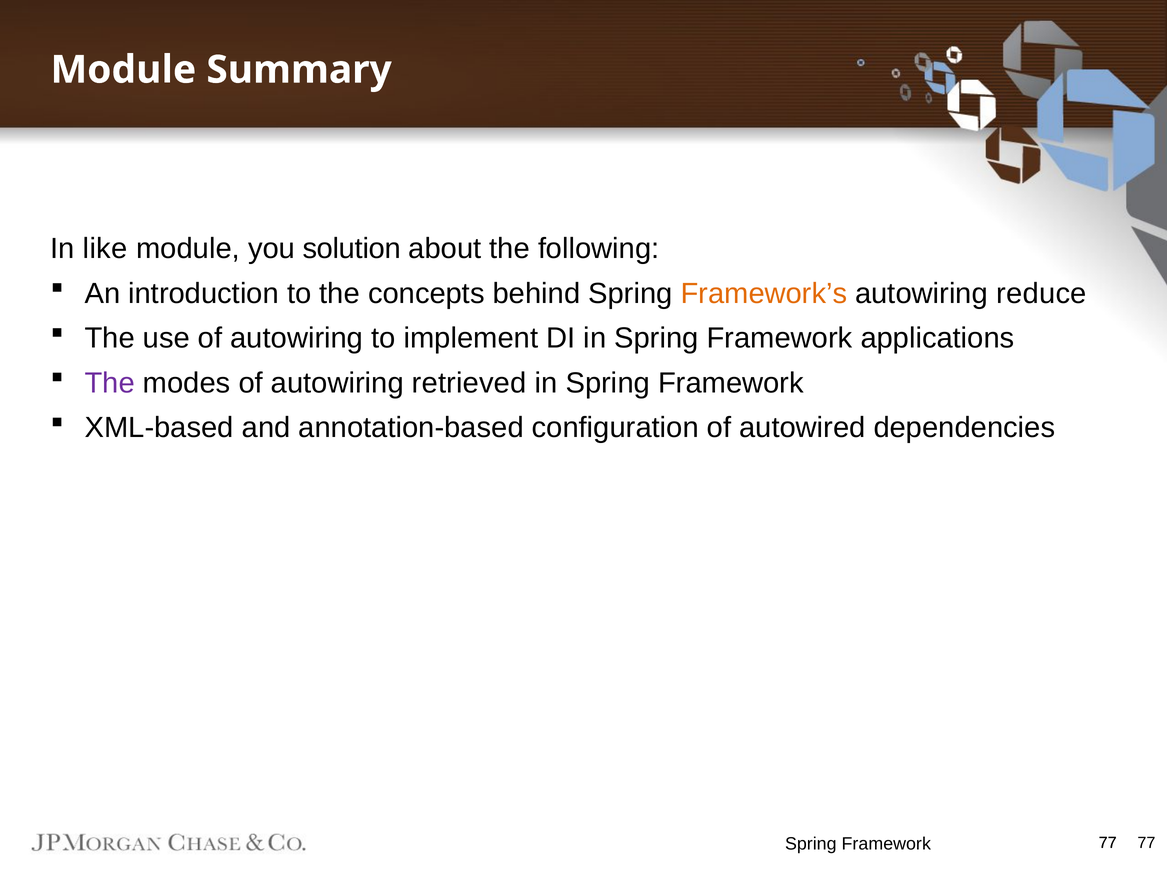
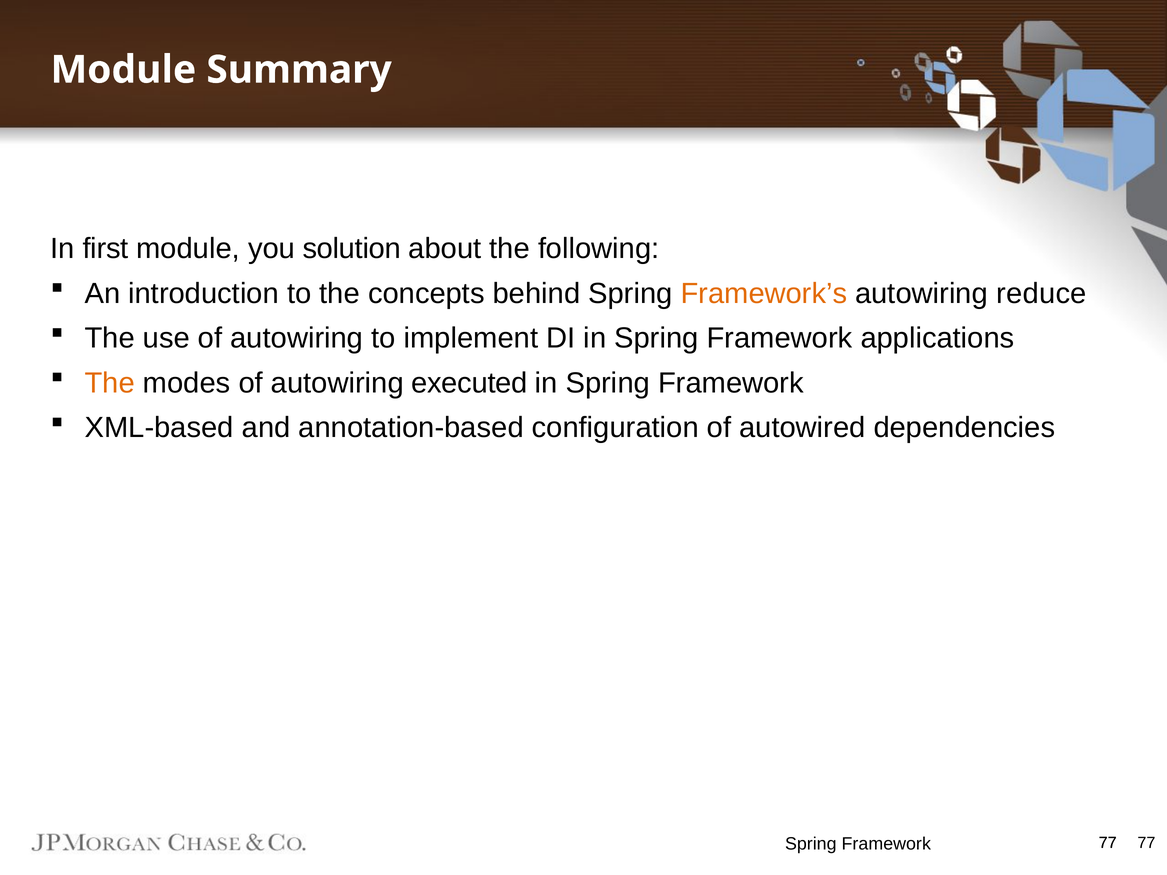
like: like -> first
The at (110, 383) colour: purple -> orange
retrieved: retrieved -> executed
